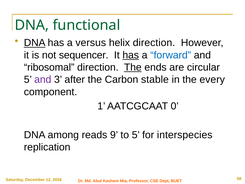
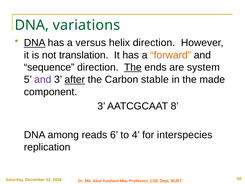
functional: functional -> variations
sequencer: sequencer -> translation
has at (131, 55) underline: present -> none
forward colour: blue -> orange
ribosomal: ribosomal -> sequence
circular: circular -> system
after underline: none -> present
every: every -> made
1 at (101, 106): 1 -> 3
0: 0 -> 8
9: 9 -> 6
to 5: 5 -> 4
